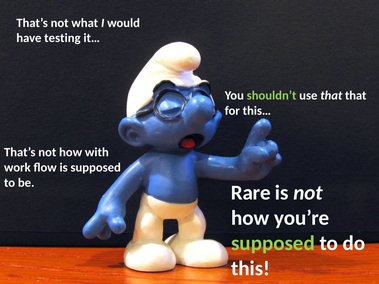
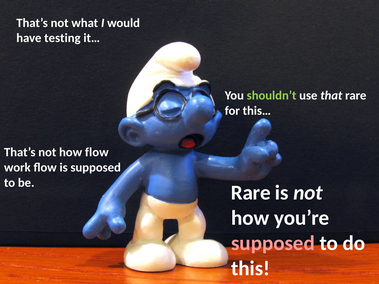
that that: that -> rare
how with: with -> flow
supposed at (273, 243) colour: light green -> pink
